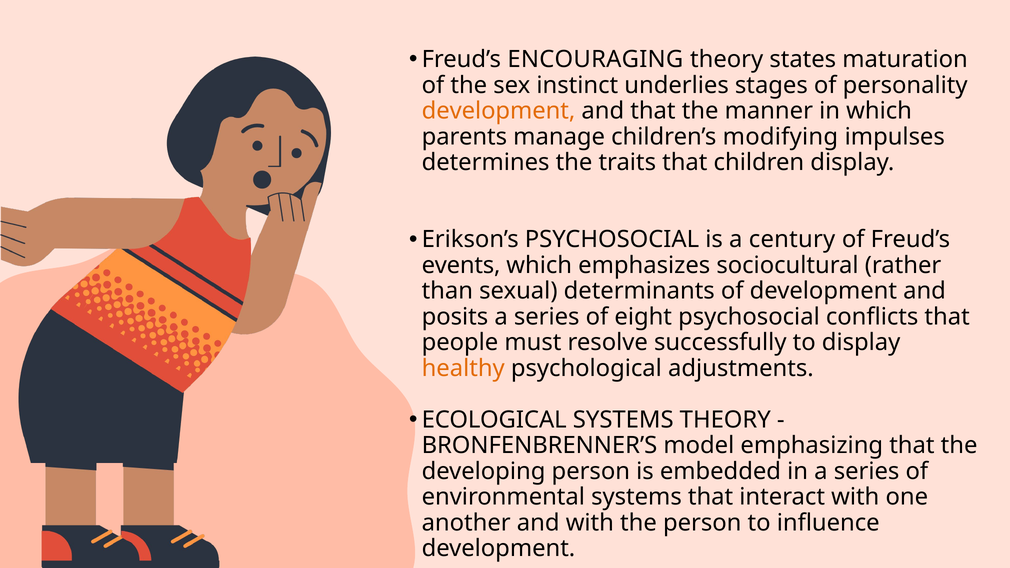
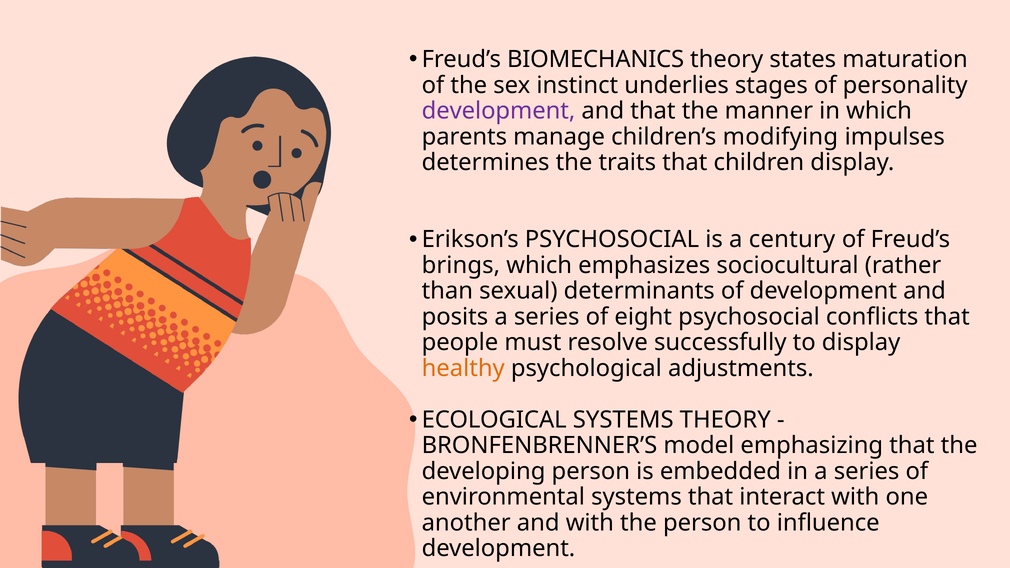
ENCOURAGING: ENCOURAGING -> BIOMECHANICS
development at (498, 111) colour: orange -> purple
events: events -> brings
